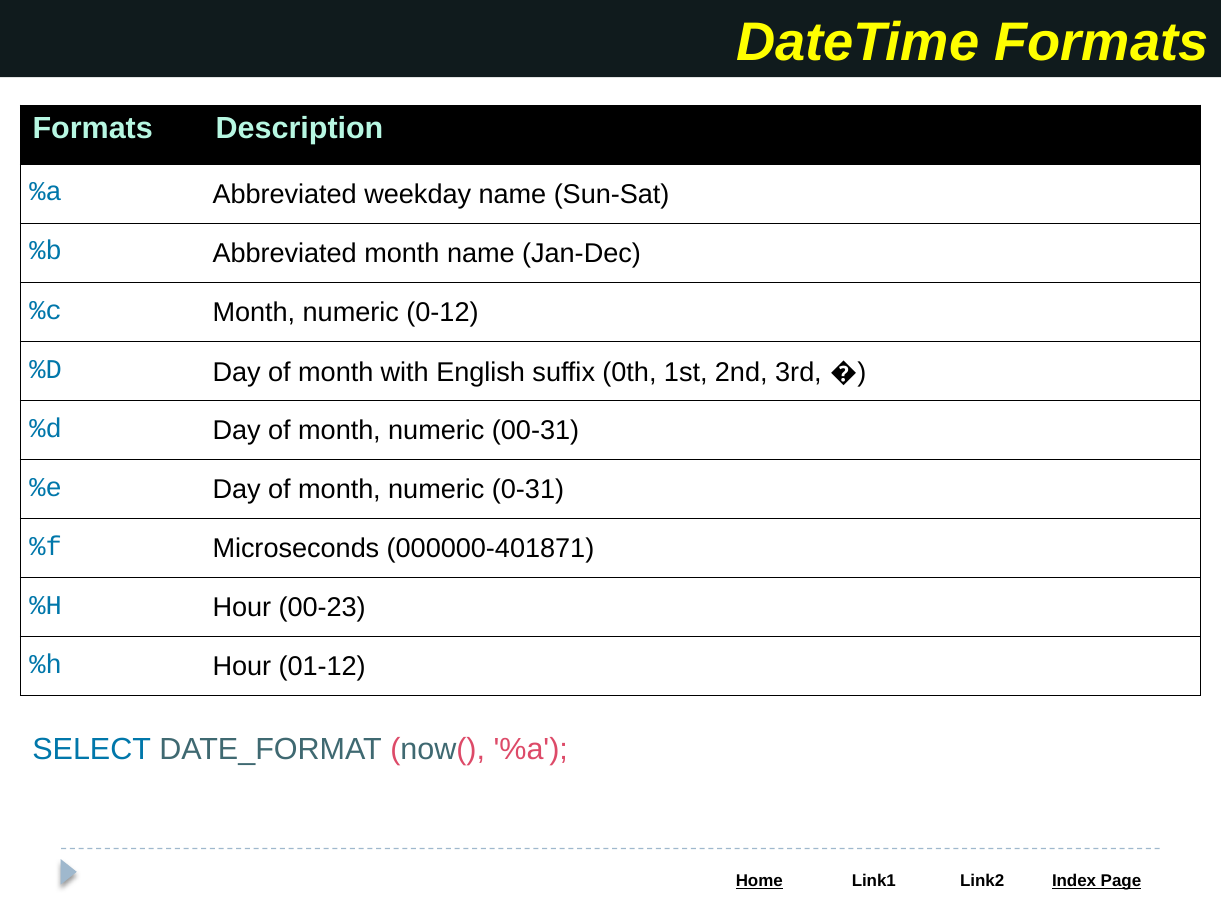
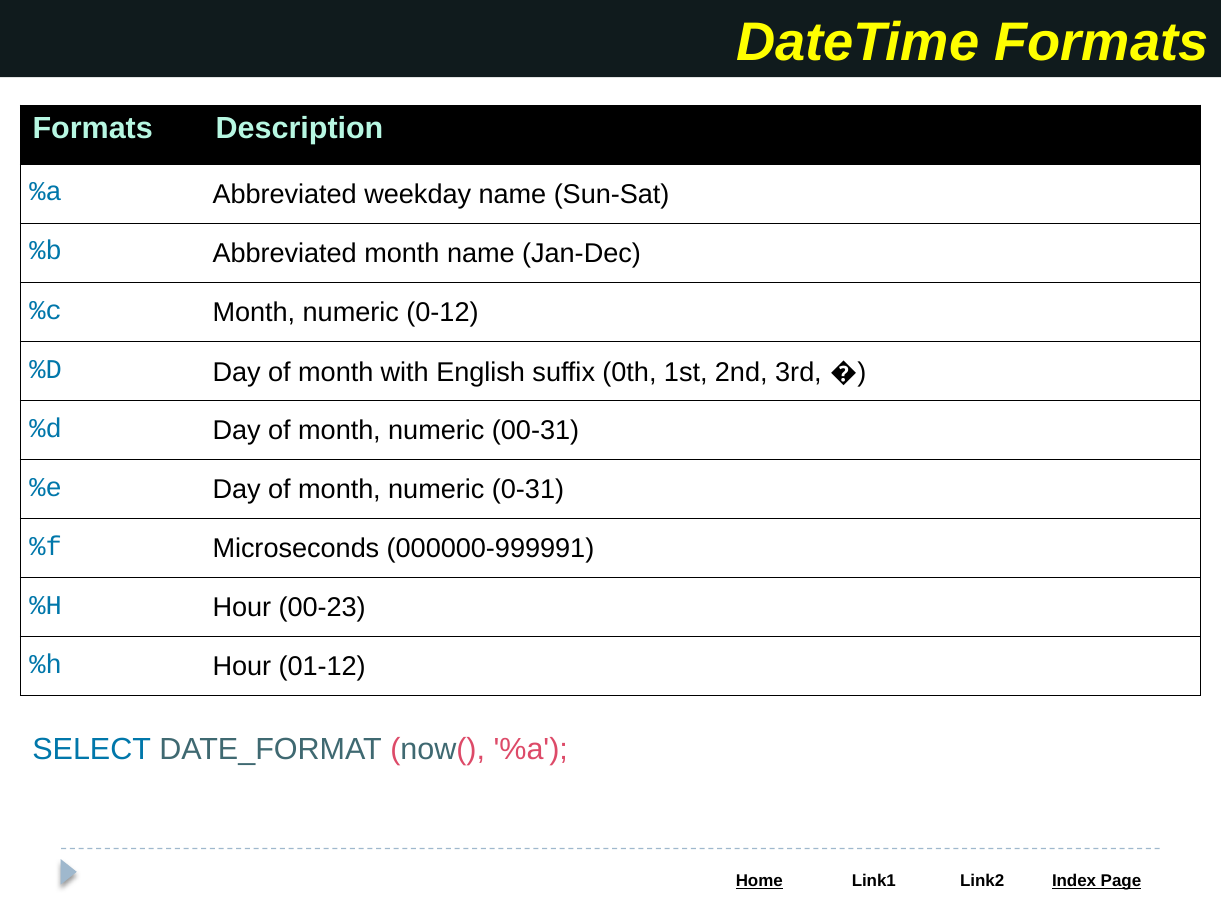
000000-401871: 000000-401871 -> 000000-999991
